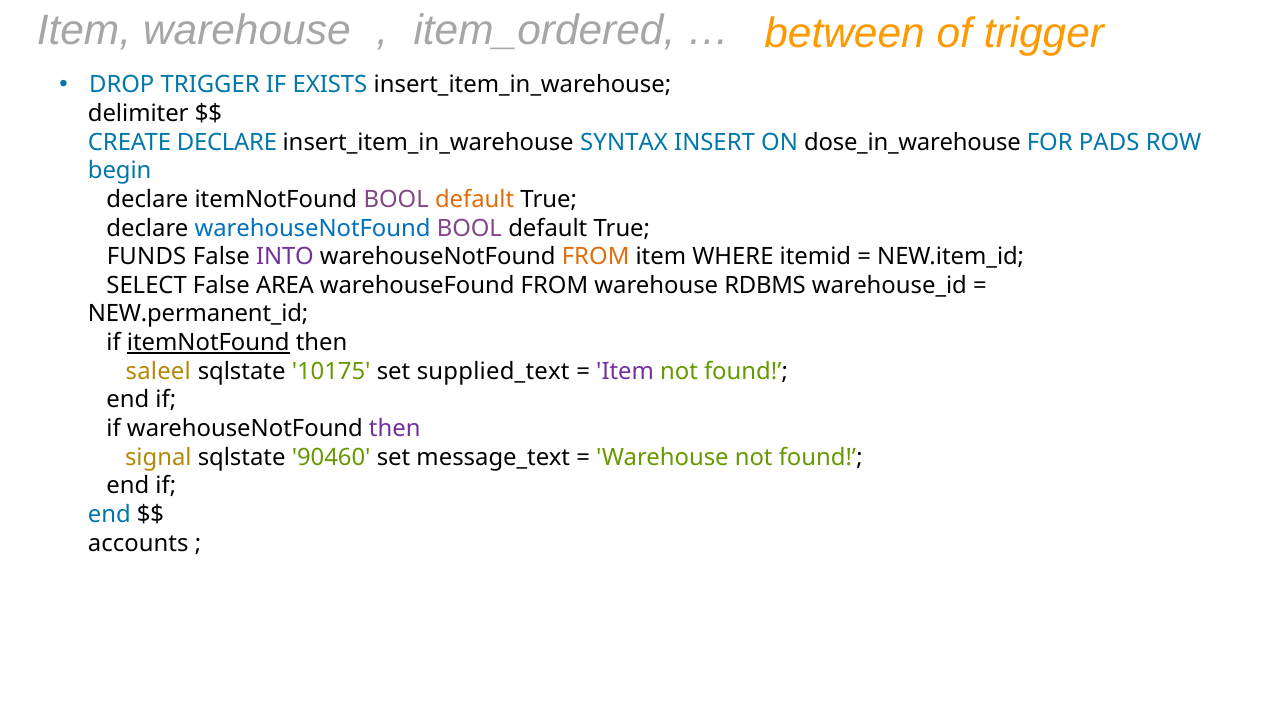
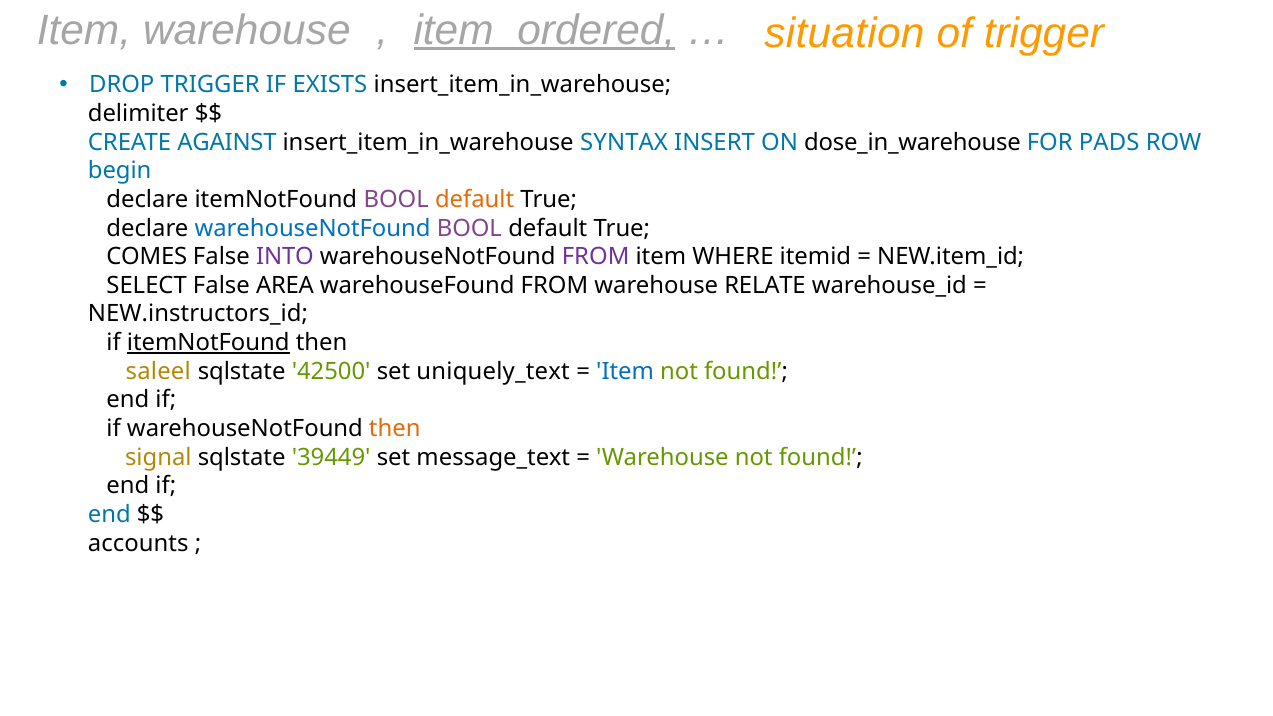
item_ordered underline: none -> present
between: between -> situation
CREATE DECLARE: DECLARE -> AGAINST
FUNDS: FUNDS -> COMES
FROM at (596, 257) colour: orange -> purple
RDBMS: RDBMS -> RELATE
NEW.permanent_id: NEW.permanent_id -> NEW.instructors_id
10175: 10175 -> 42500
supplied_text: supplied_text -> uniquely_text
Item at (625, 371) colour: purple -> blue
then at (395, 429) colour: purple -> orange
90460: 90460 -> 39449
